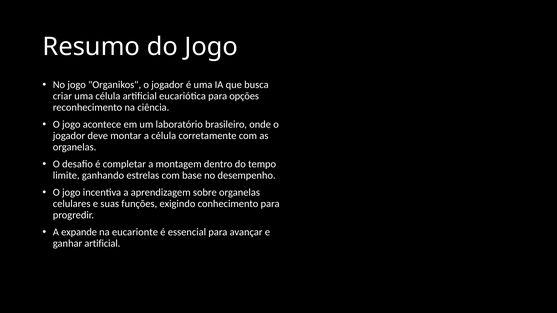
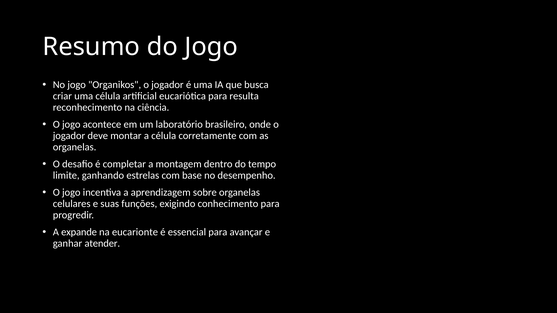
opções: opções -> resulta
ganhar artificial: artificial -> atender
